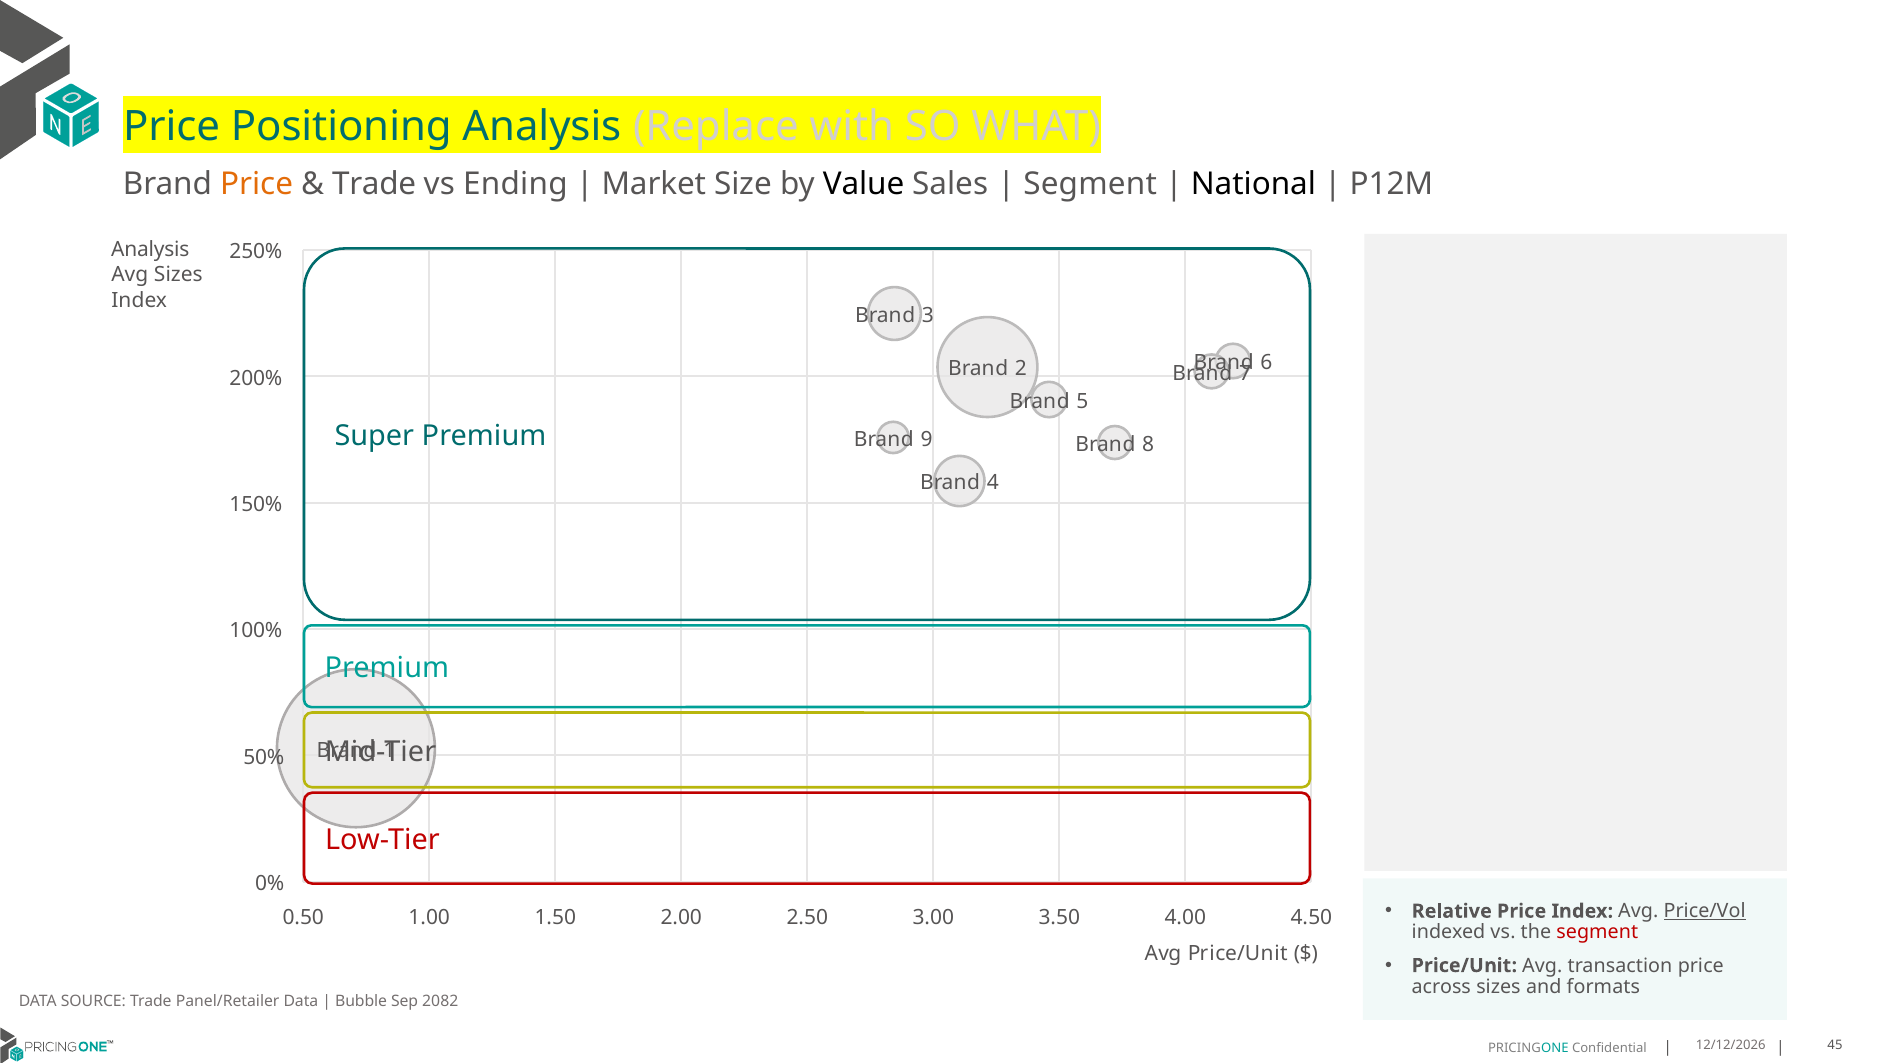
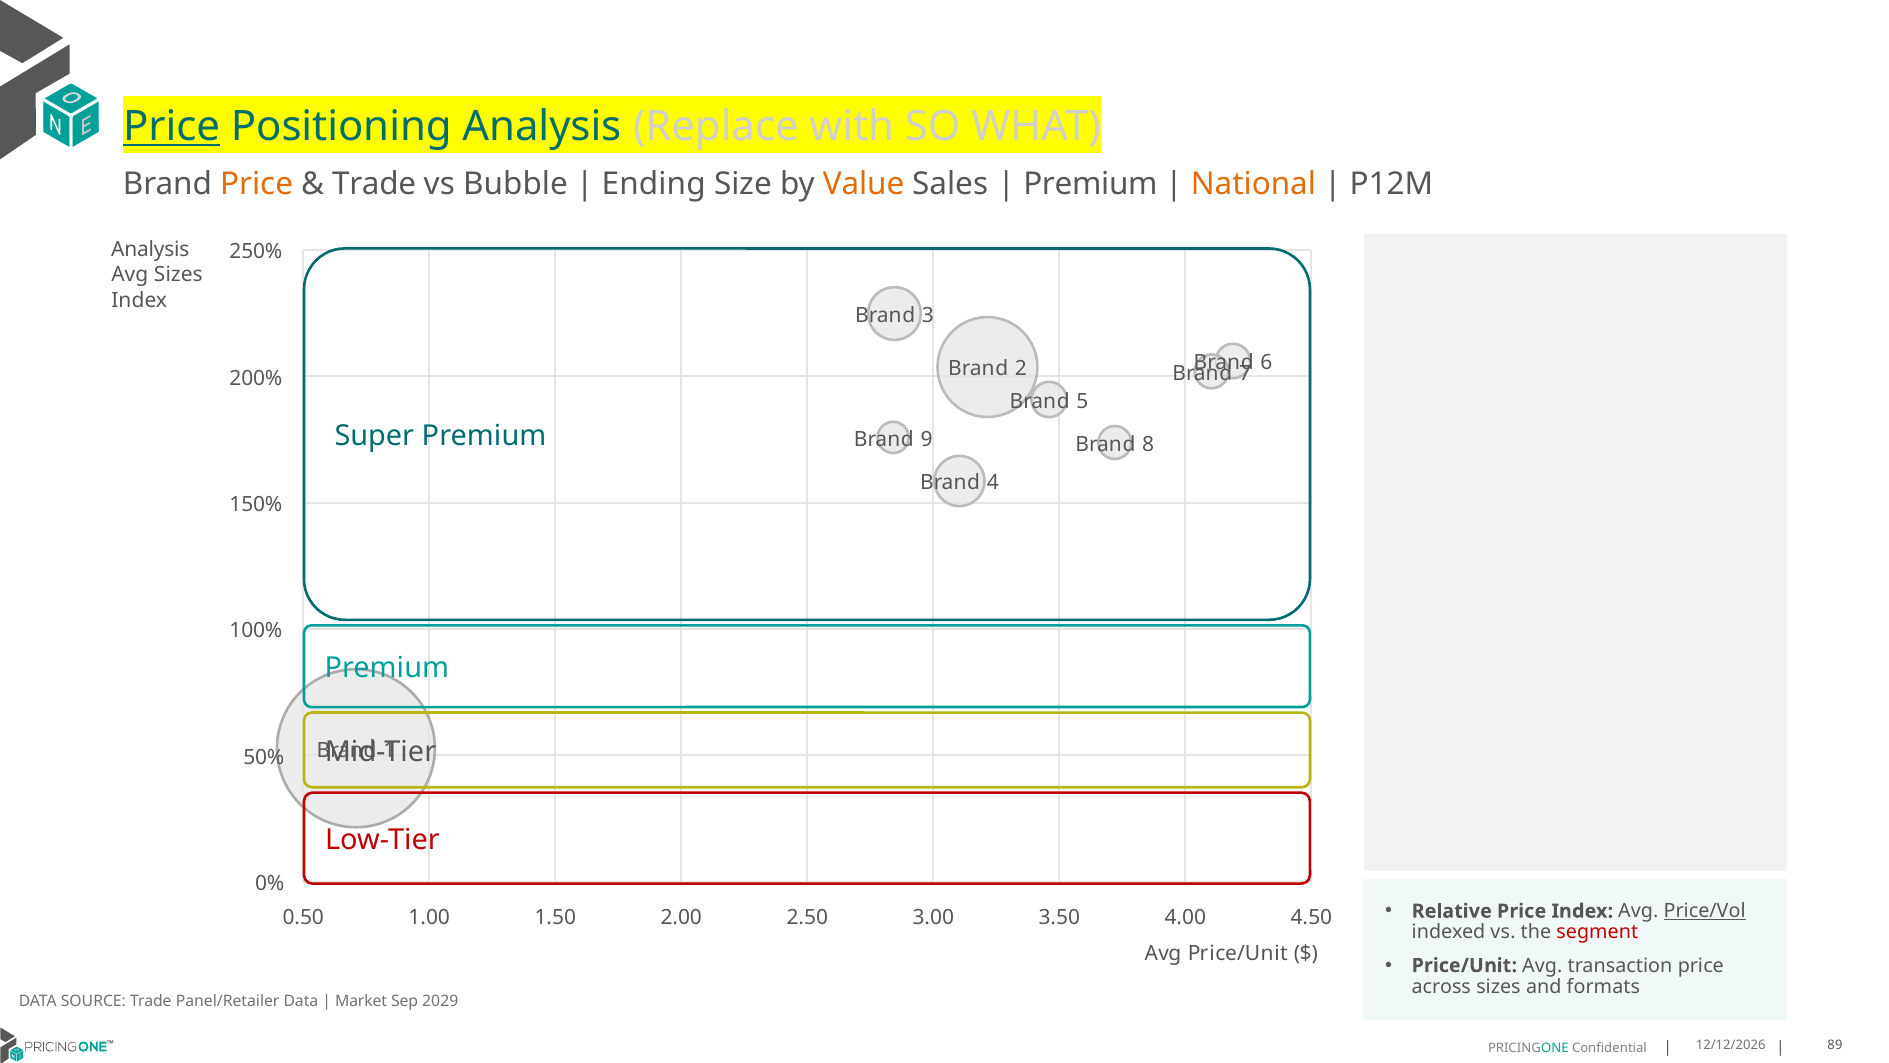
Price at (172, 127) underline: none -> present
Ending: Ending -> Bubble
Market: Market -> Ending
Value colour: black -> orange
Segment at (1090, 184): Segment -> Premium
National colour: black -> orange
Bubble: Bubble -> Market
2082: 2082 -> 2029
45: 45 -> 89
